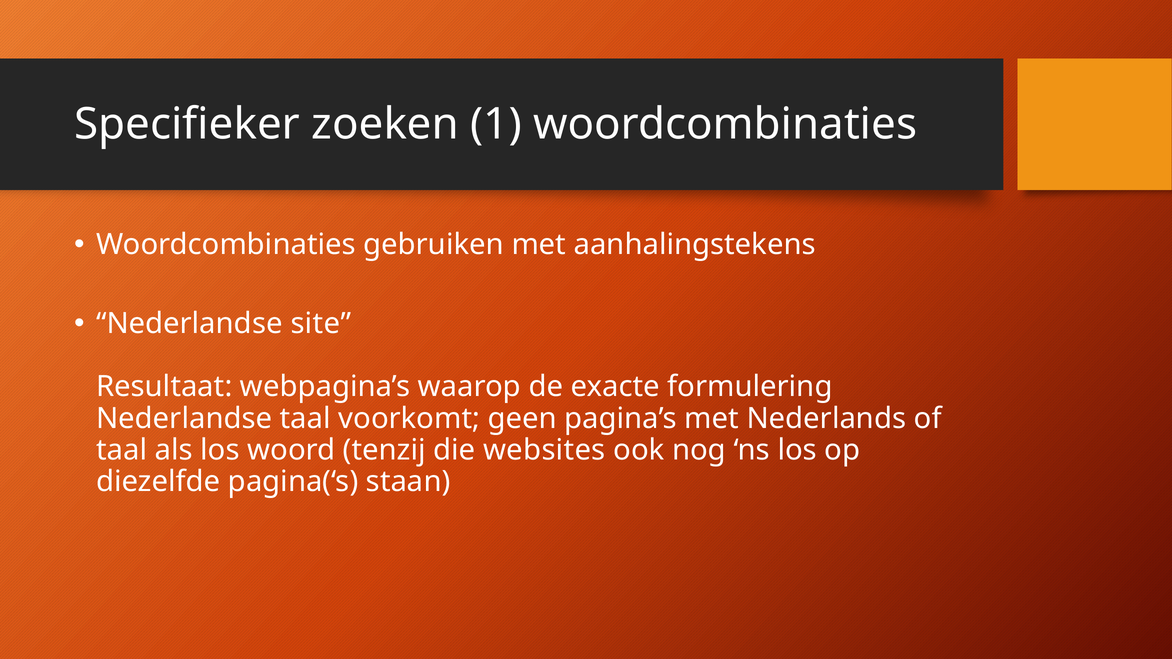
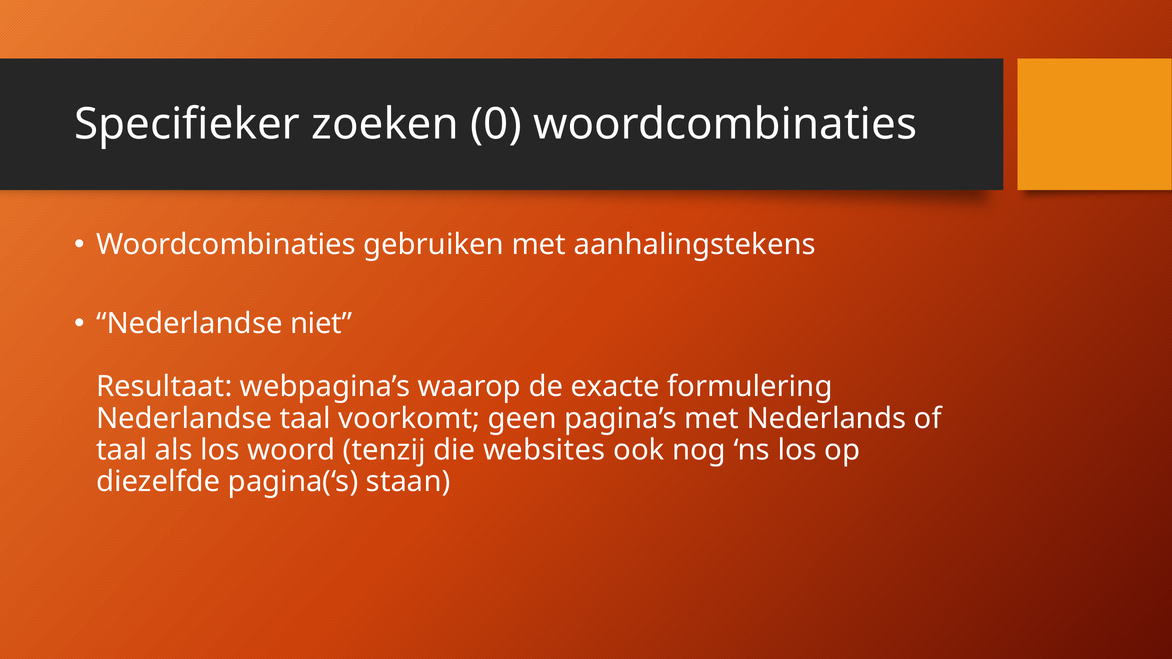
1: 1 -> 0
site: site -> niet
